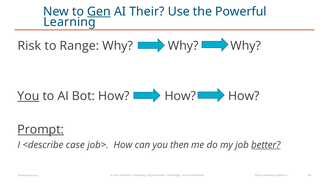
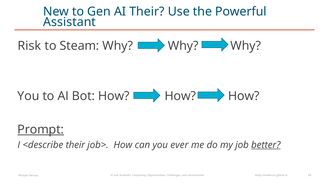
Gen underline: present -> none
Learning: Learning -> Assistant
Range: Range -> Steam
You at (28, 96) underline: present -> none
<describe case: case -> their
then: then -> ever
